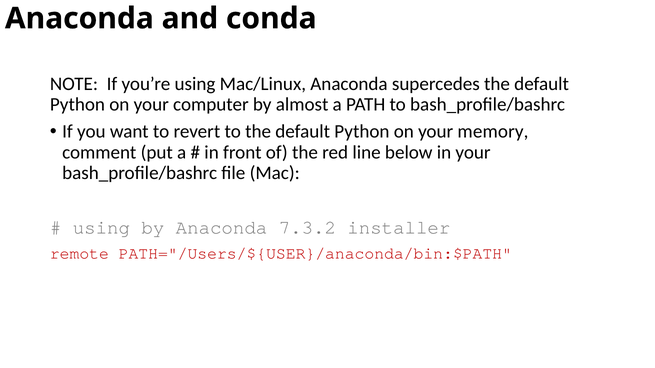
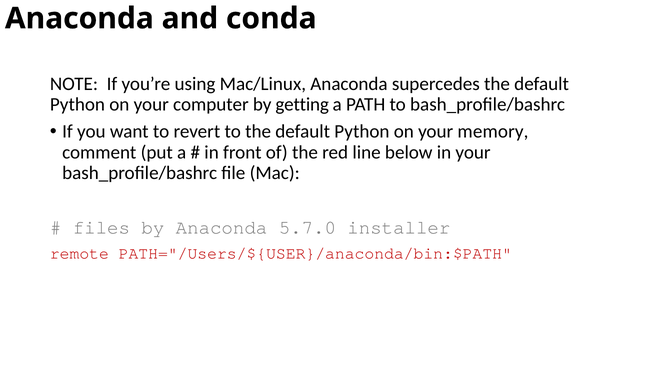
almost: almost -> getting
using at (101, 228): using -> files
7.3.2: 7.3.2 -> 5.7.0
